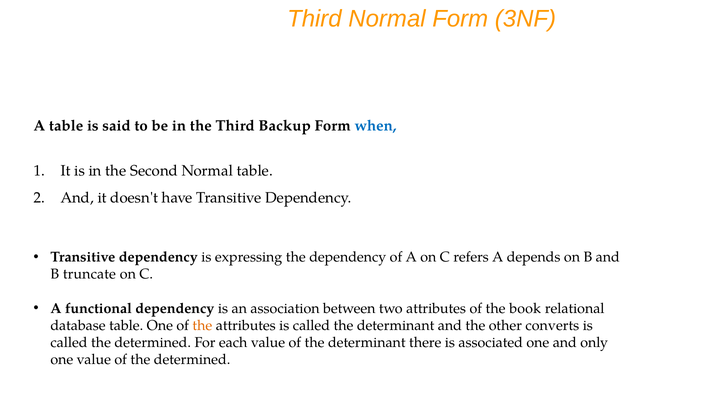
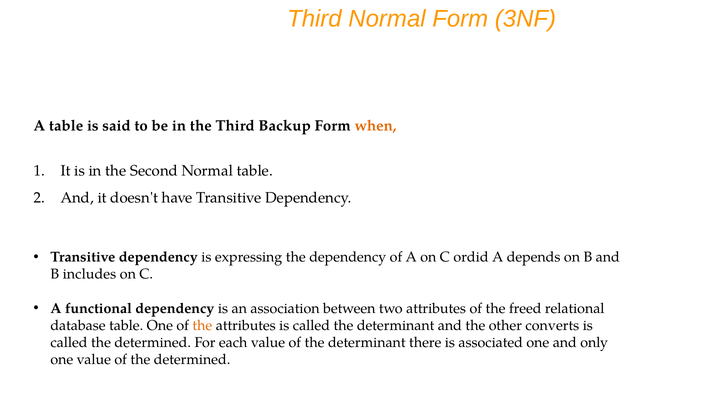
when colour: blue -> orange
refers: refers -> ordid
truncate: truncate -> includes
book: book -> freed
